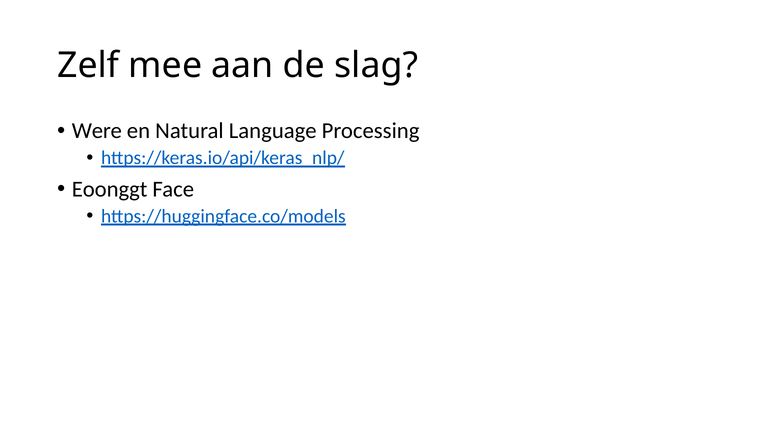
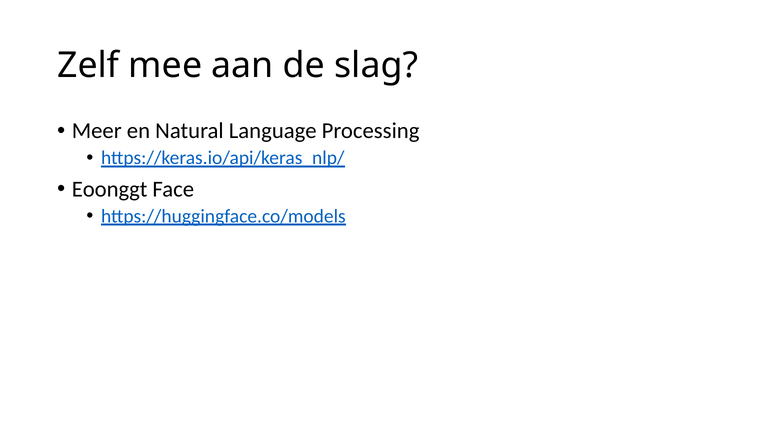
Were: Were -> Meer
